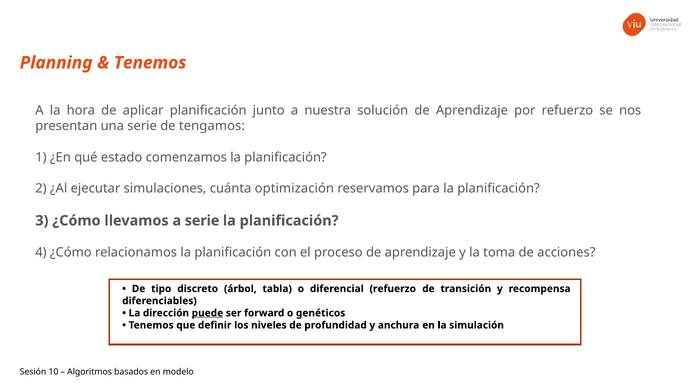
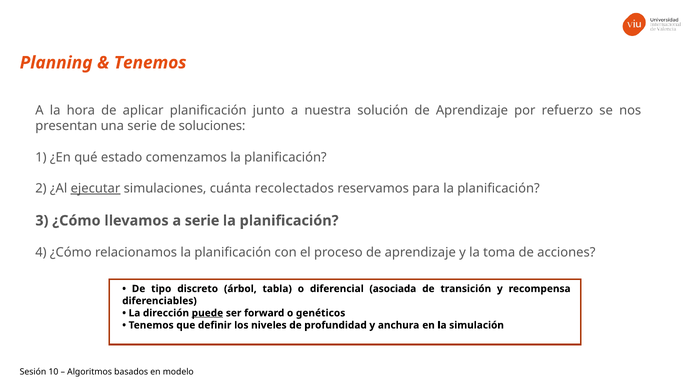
tengamos: tengamos -> soluciones
ejecutar underline: none -> present
optimización: optimización -> recolectados
diferencial refuerzo: refuerzo -> asociada
